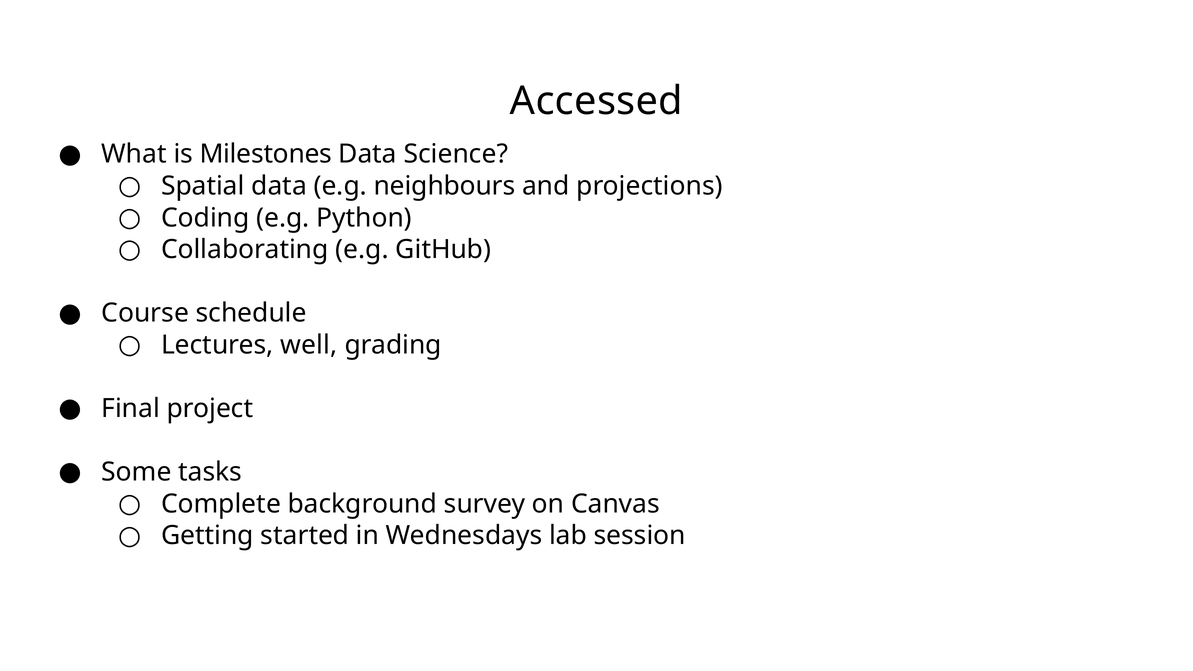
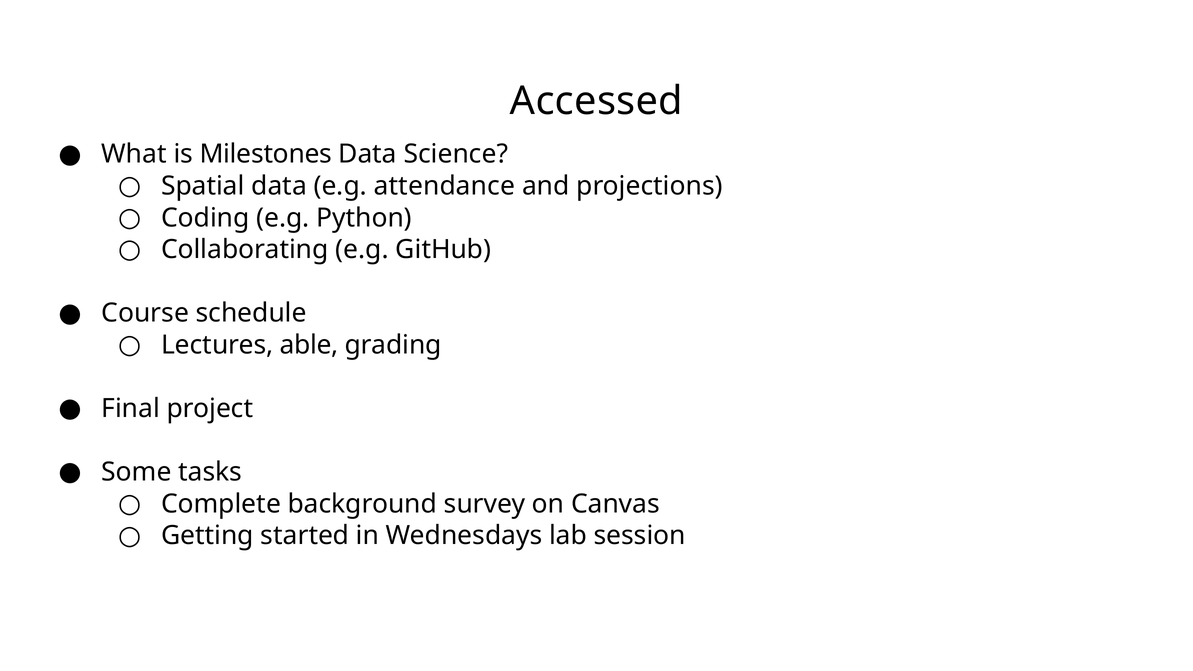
neighbours: neighbours -> attendance
well: well -> able
